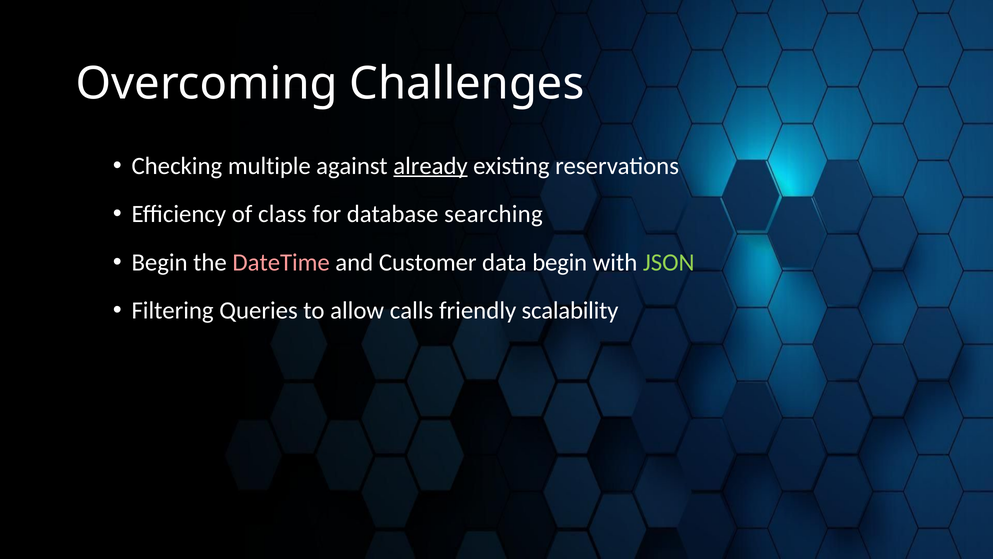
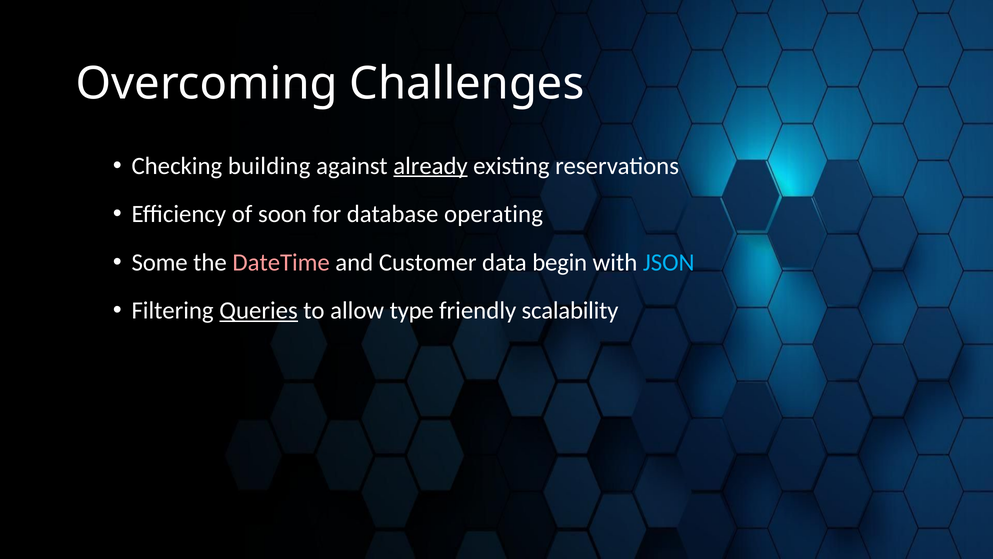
multiple: multiple -> building
class: class -> soon
searching: searching -> operating
Begin at (160, 262): Begin -> Some
JSON colour: light green -> light blue
Queries underline: none -> present
calls: calls -> type
